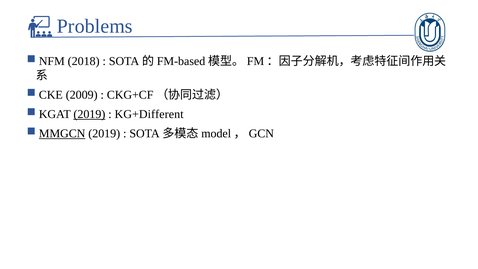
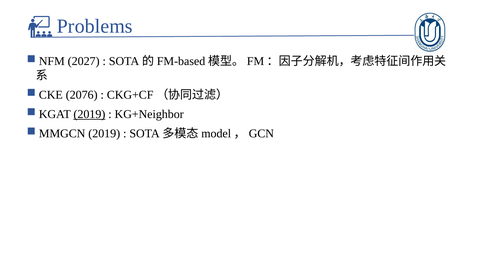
2018: 2018 -> 2027
2009: 2009 -> 2076
KG+Different: KG+Different -> KG+Neighbor
MMGCN underline: present -> none
